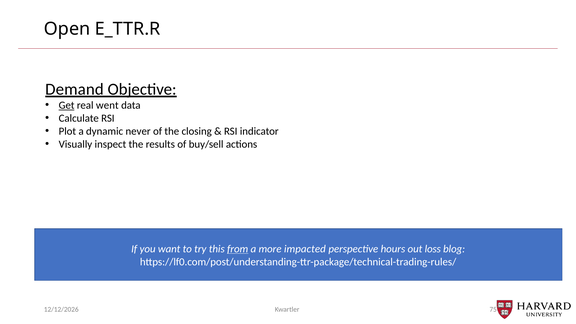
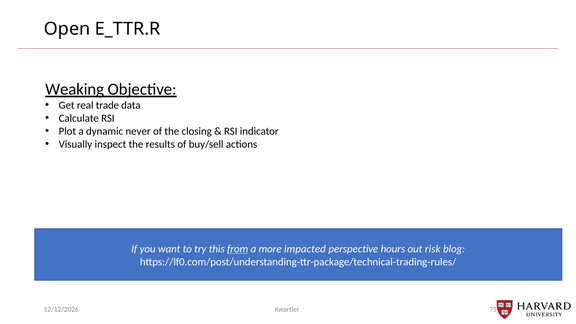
Demand: Demand -> Weaking
Get underline: present -> none
went: went -> trade
loss: loss -> risk
